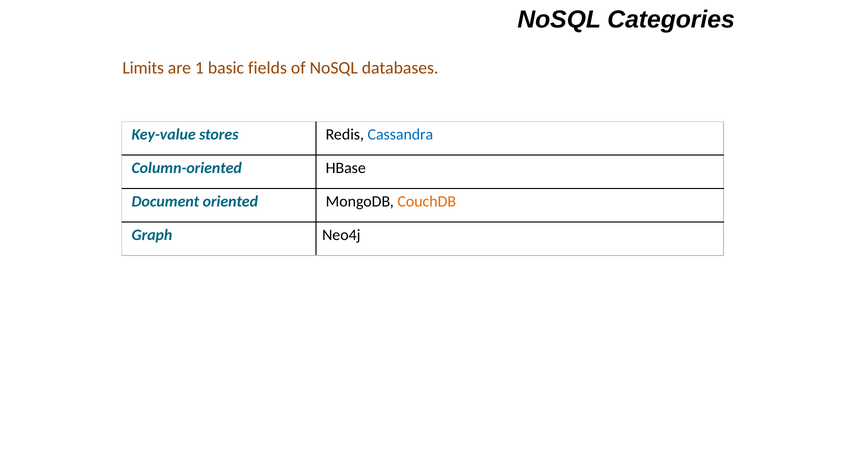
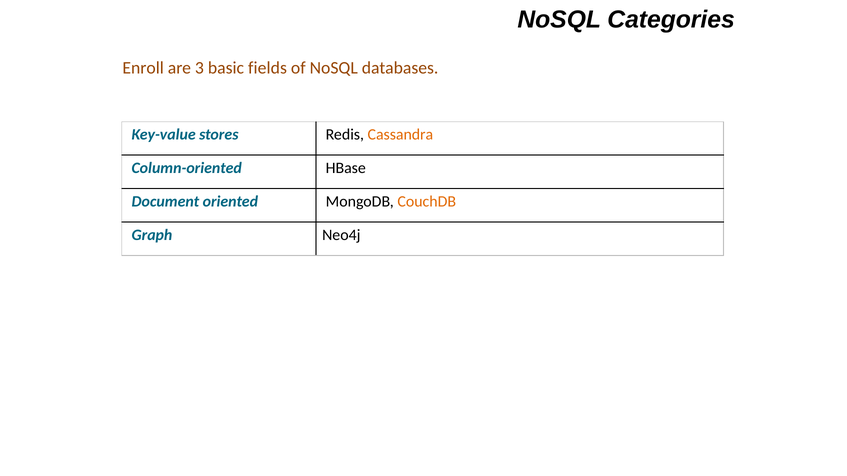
Limits: Limits -> Enroll
1: 1 -> 3
Cassandra colour: blue -> orange
